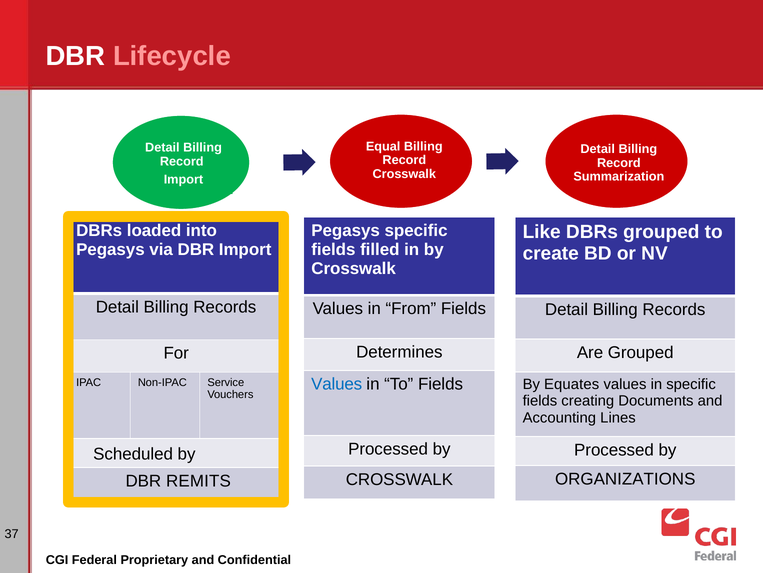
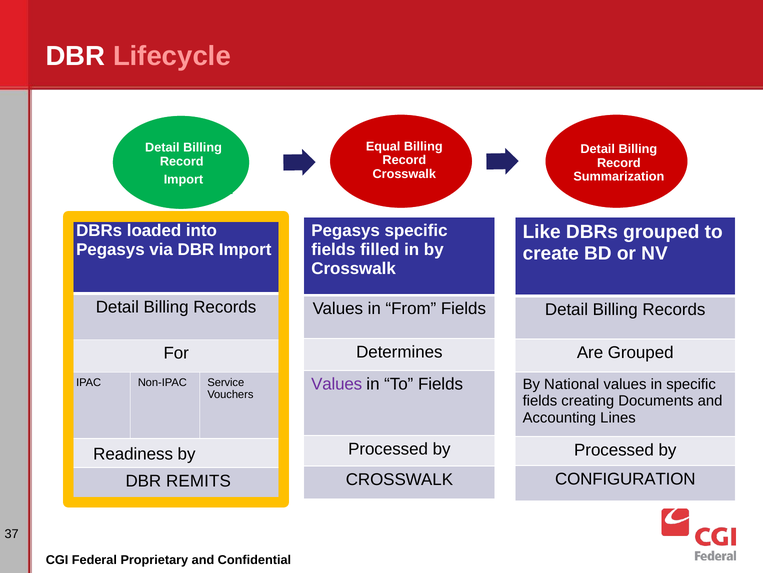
Values at (337, 384) colour: blue -> purple
Equates: Equates -> National
Scheduled: Scheduled -> Readiness
ORGANIZATIONS: ORGANIZATIONS -> CONFIGURATION
